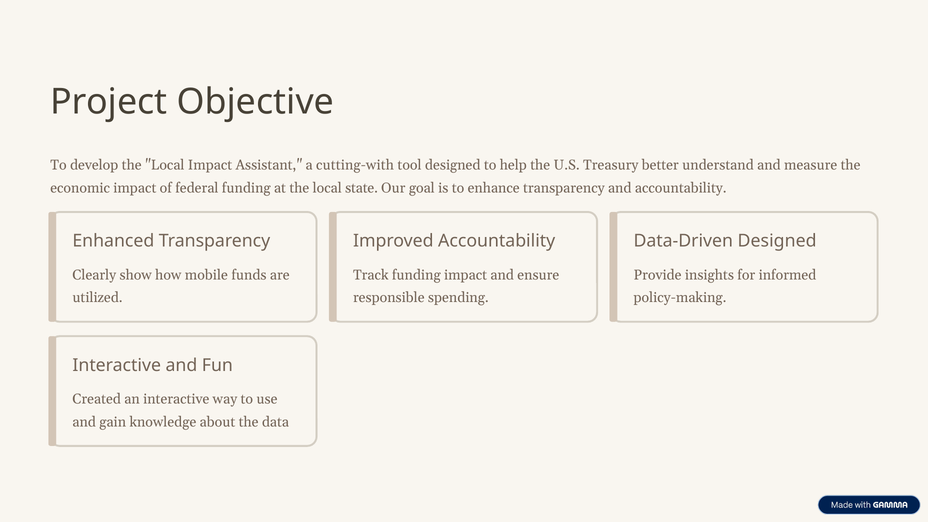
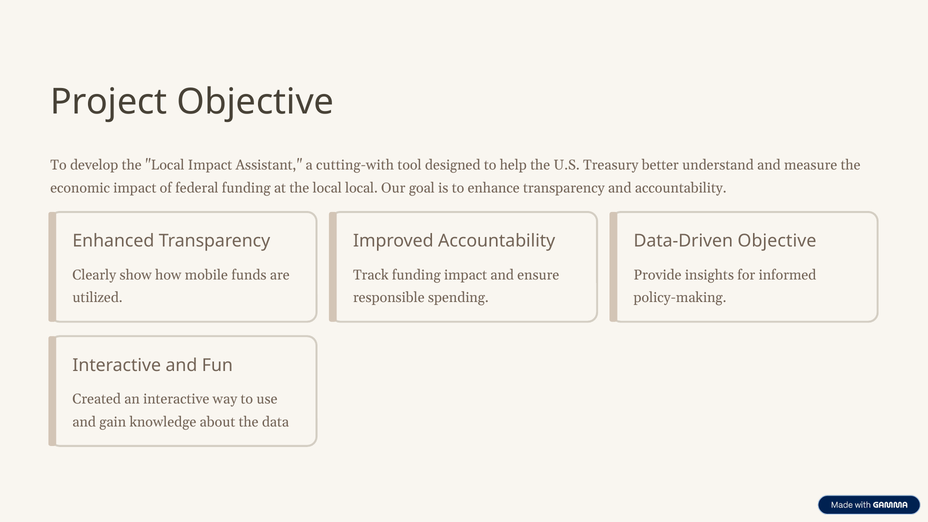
local state: state -> local
Data-Driven Designed: Designed -> Objective
